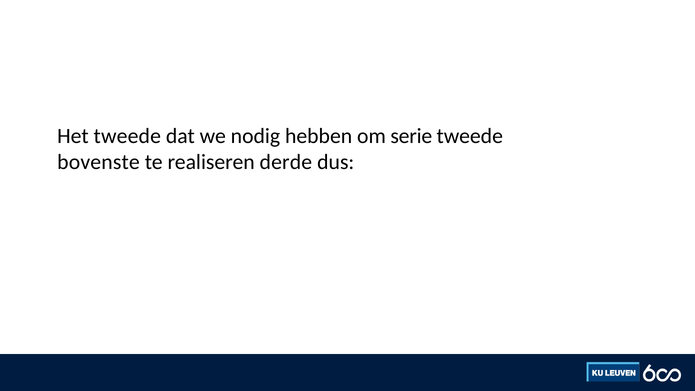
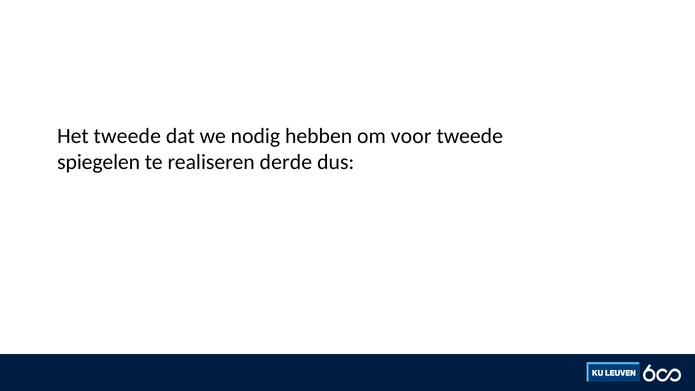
serie: serie -> voor
bovenste: bovenste -> spiegelen
